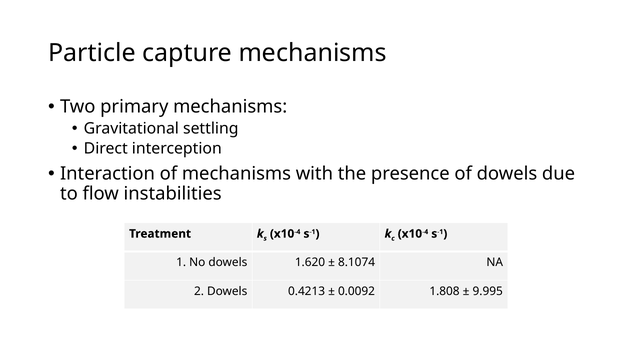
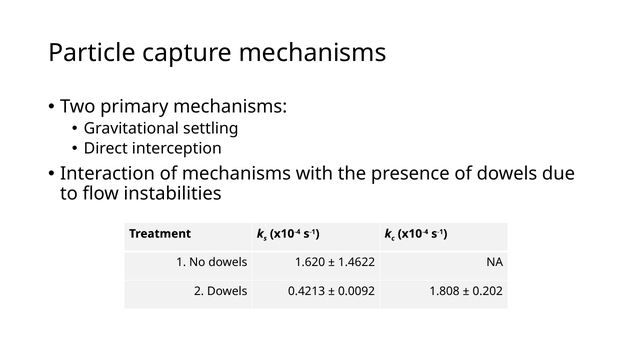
8.1074: 8.1074 -> 1.4622
9.995: 9.995 -> 0.202
